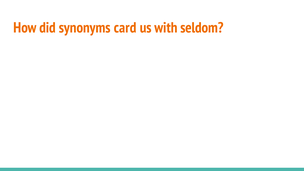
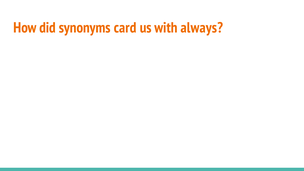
seldom: seldom -> always
